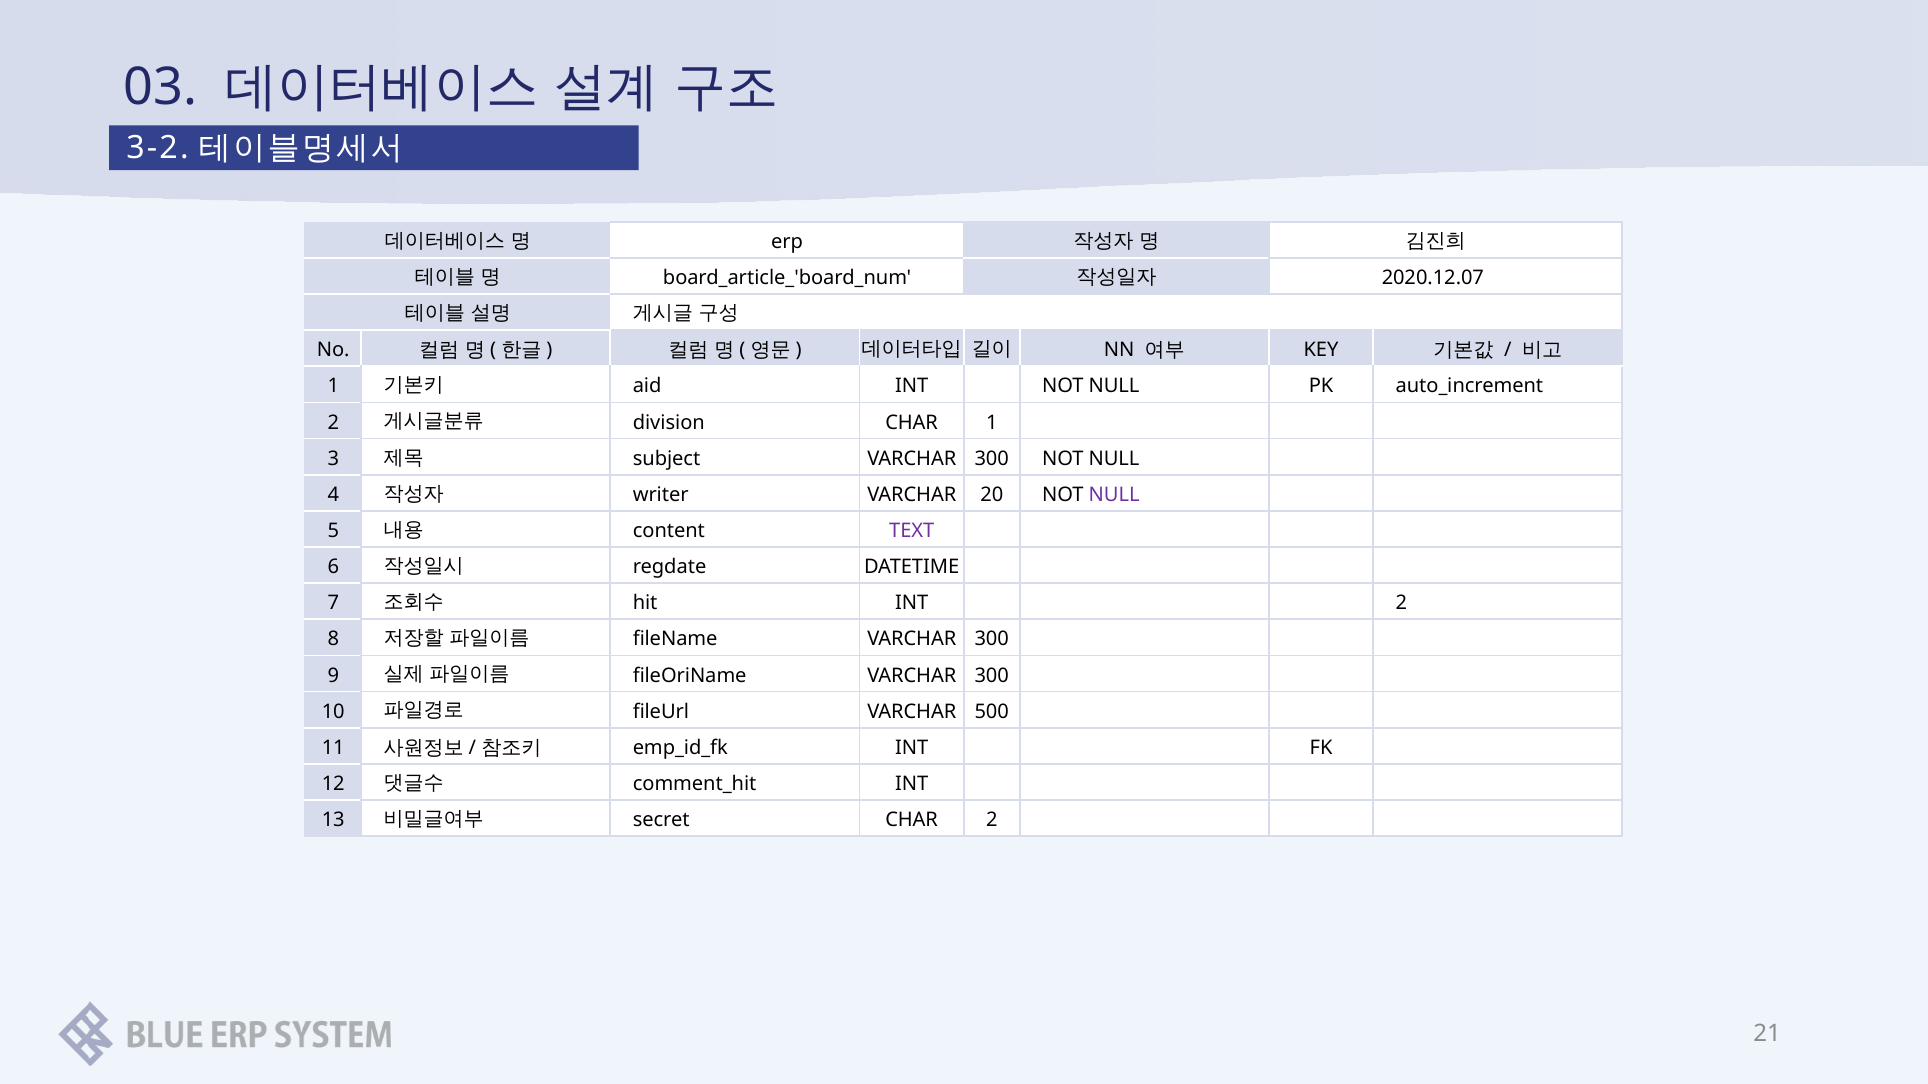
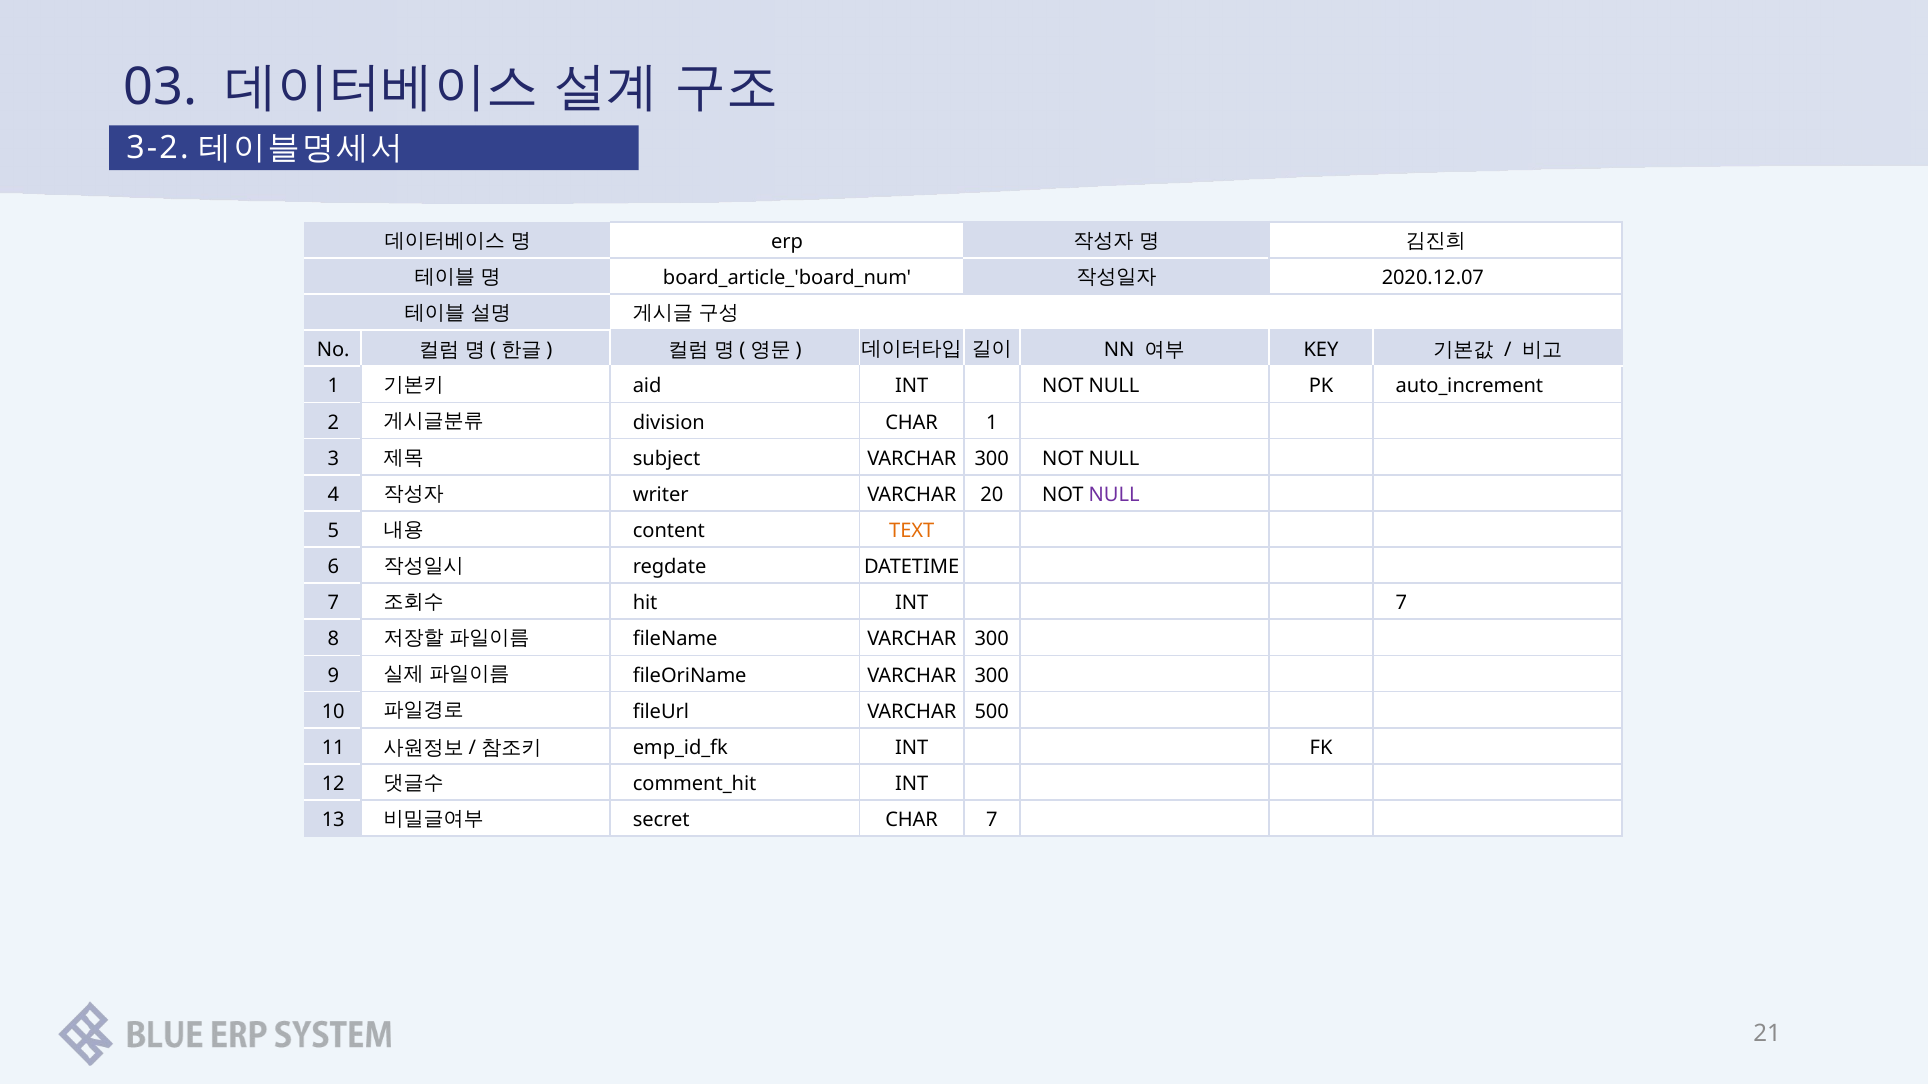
TEXT colour: purple -> orange
INT 2: 2 -> 7
CHAR 2: 2 -> 7
